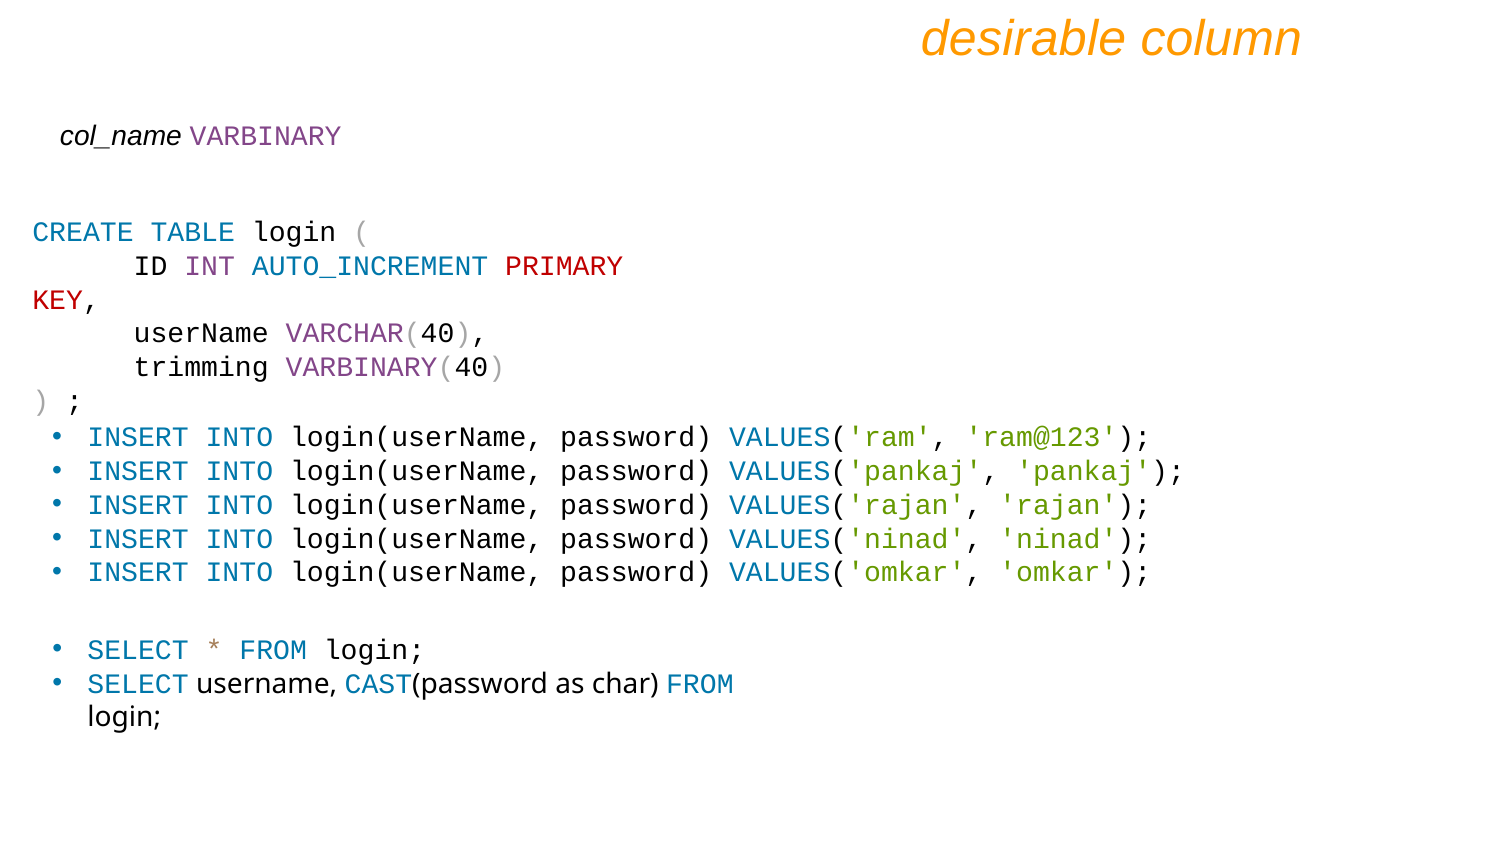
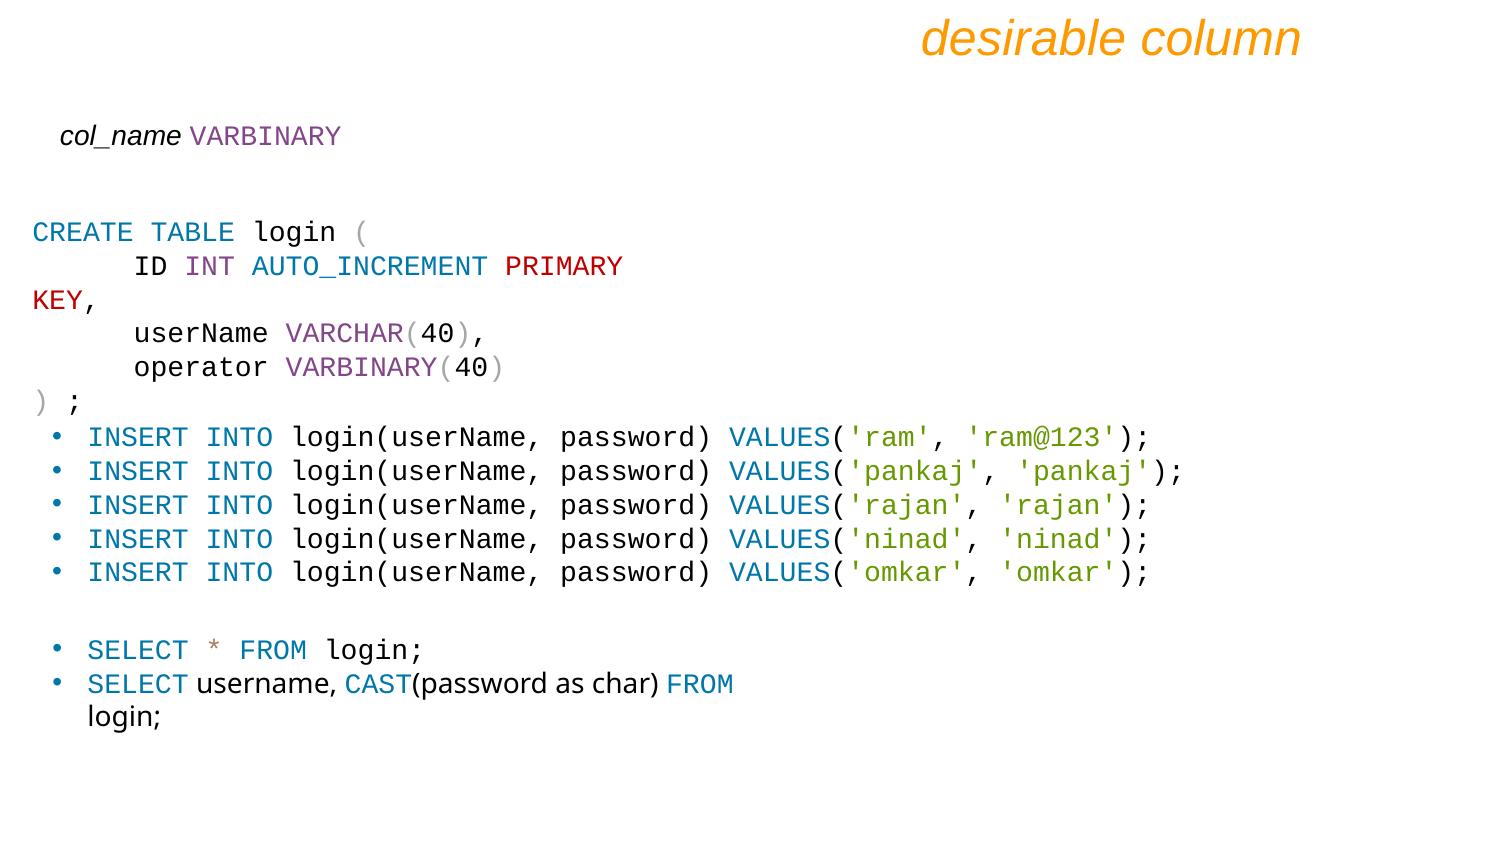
trimming: trimming -> operator
